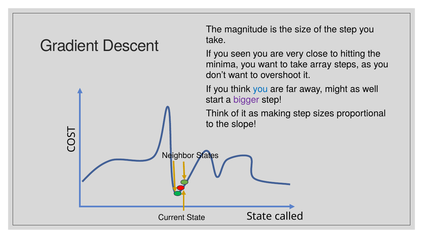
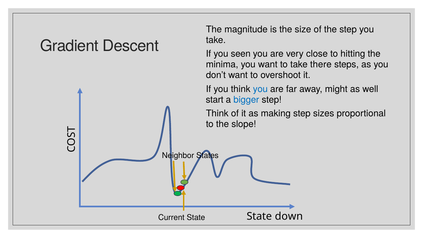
array: array -> there
bigger colour: purple -> blue
called: called -> down
